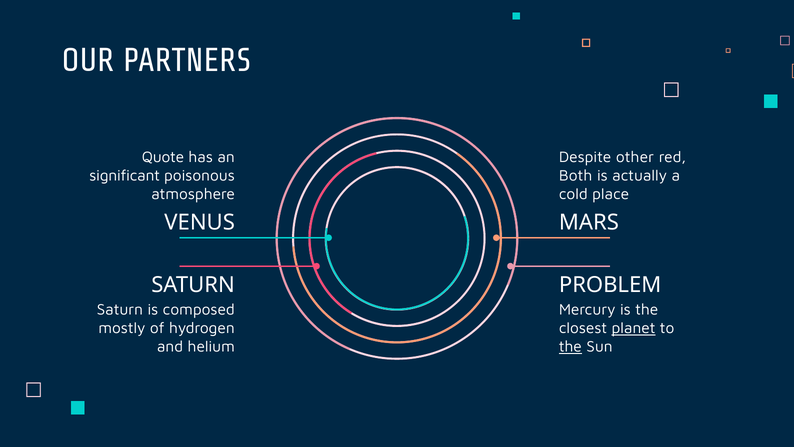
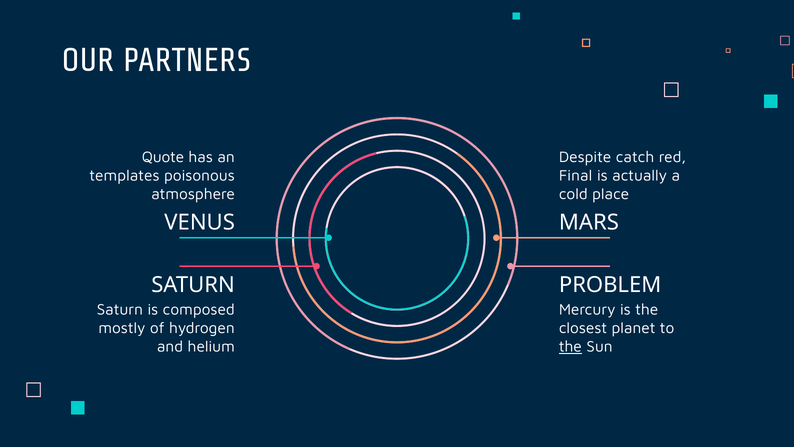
other: other -> catch
significant: significant -> templates
Both: Both -> Final
planet underline: present -> none
